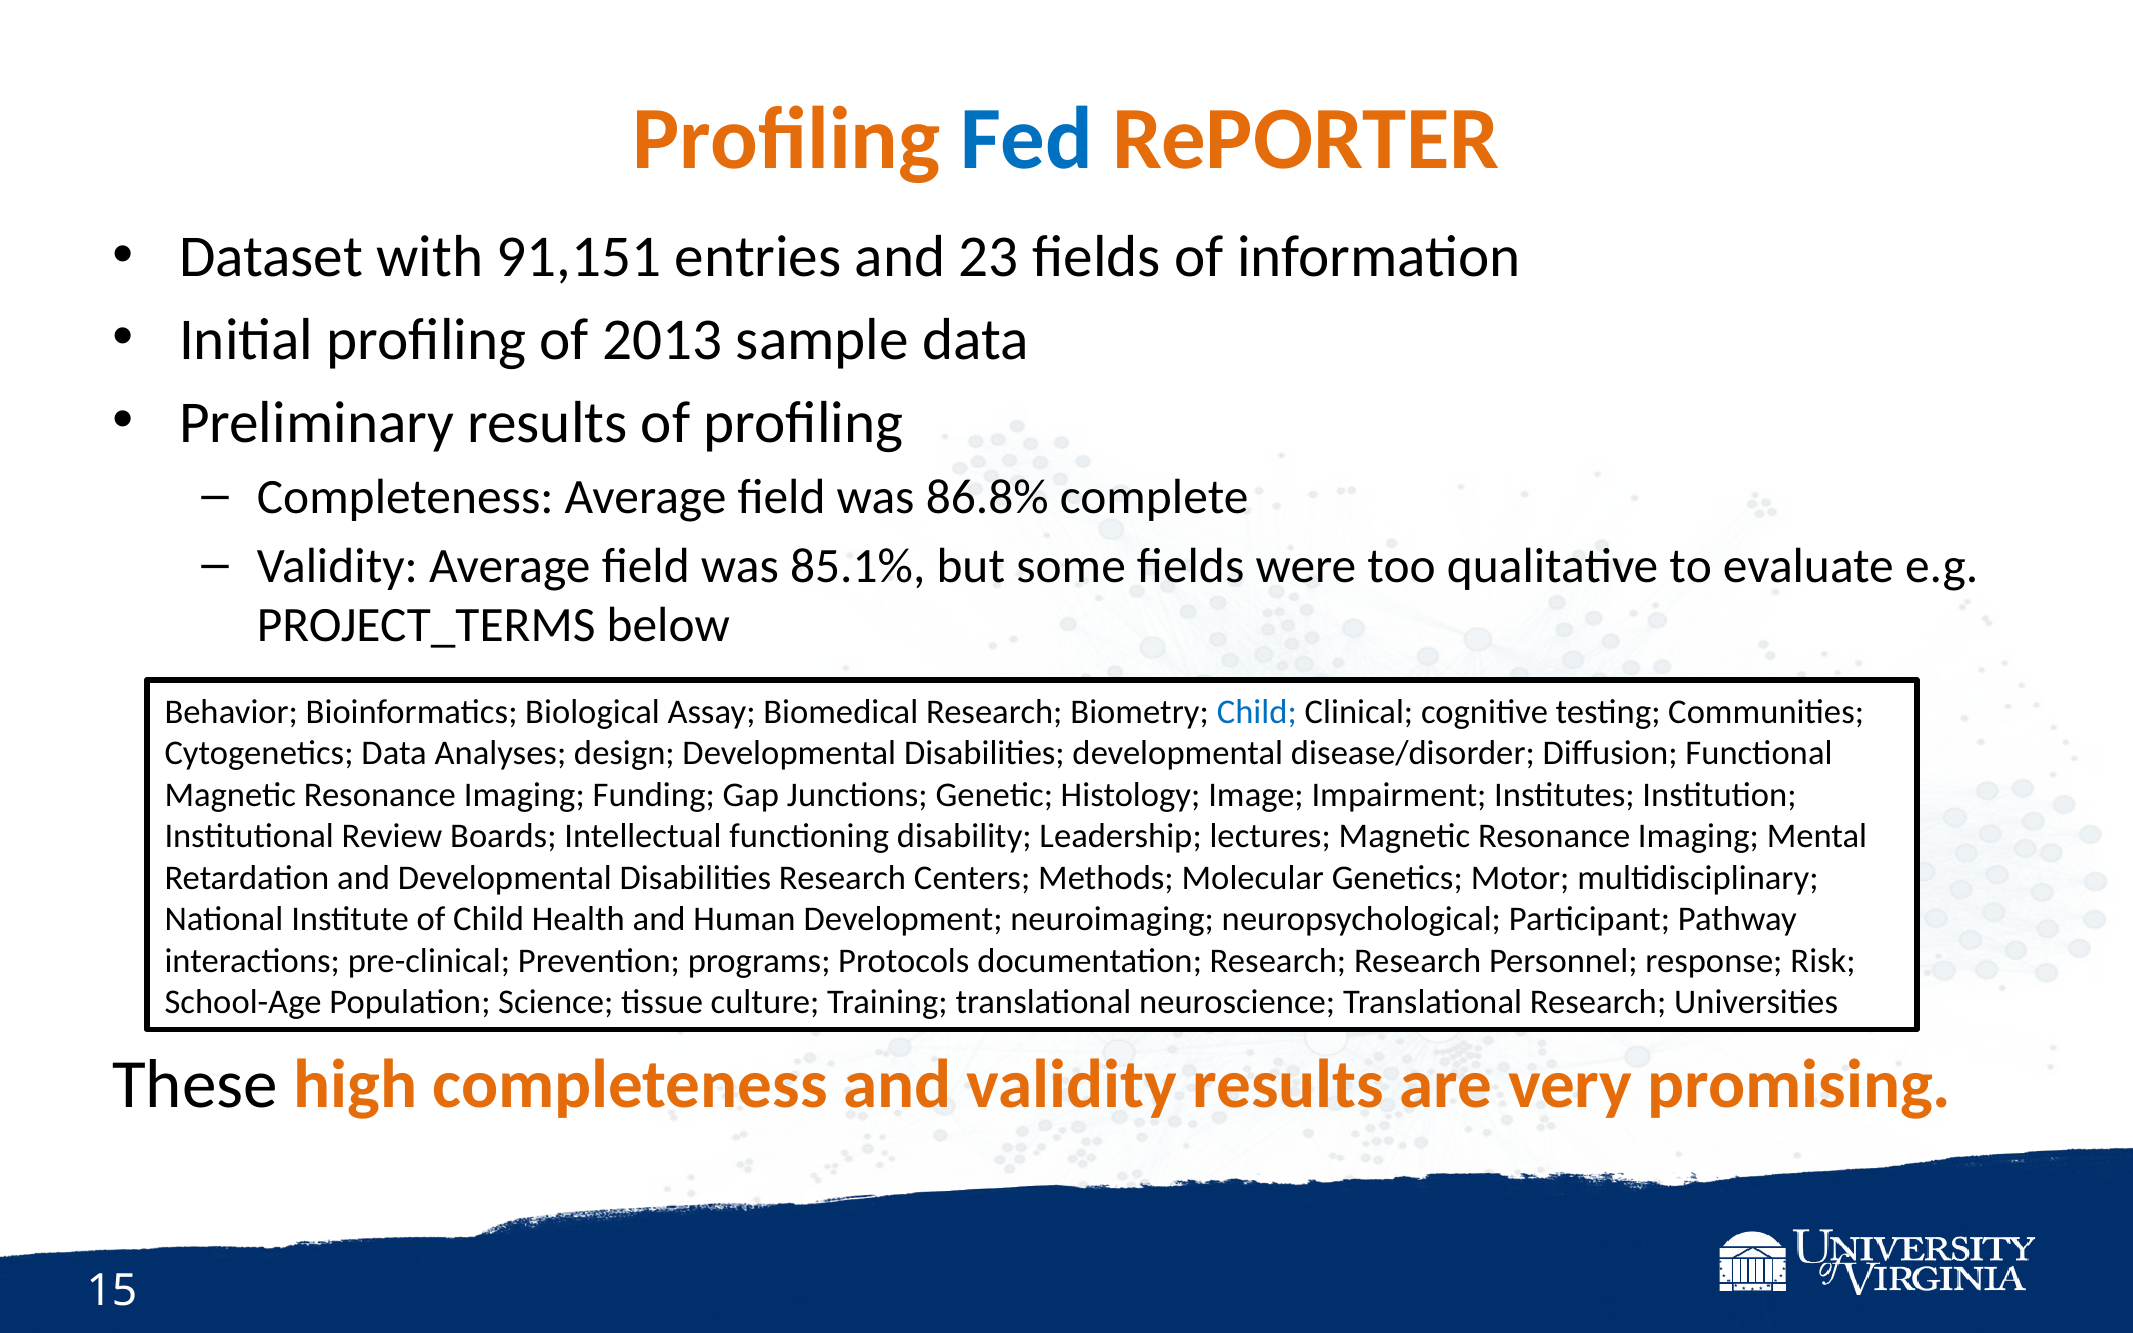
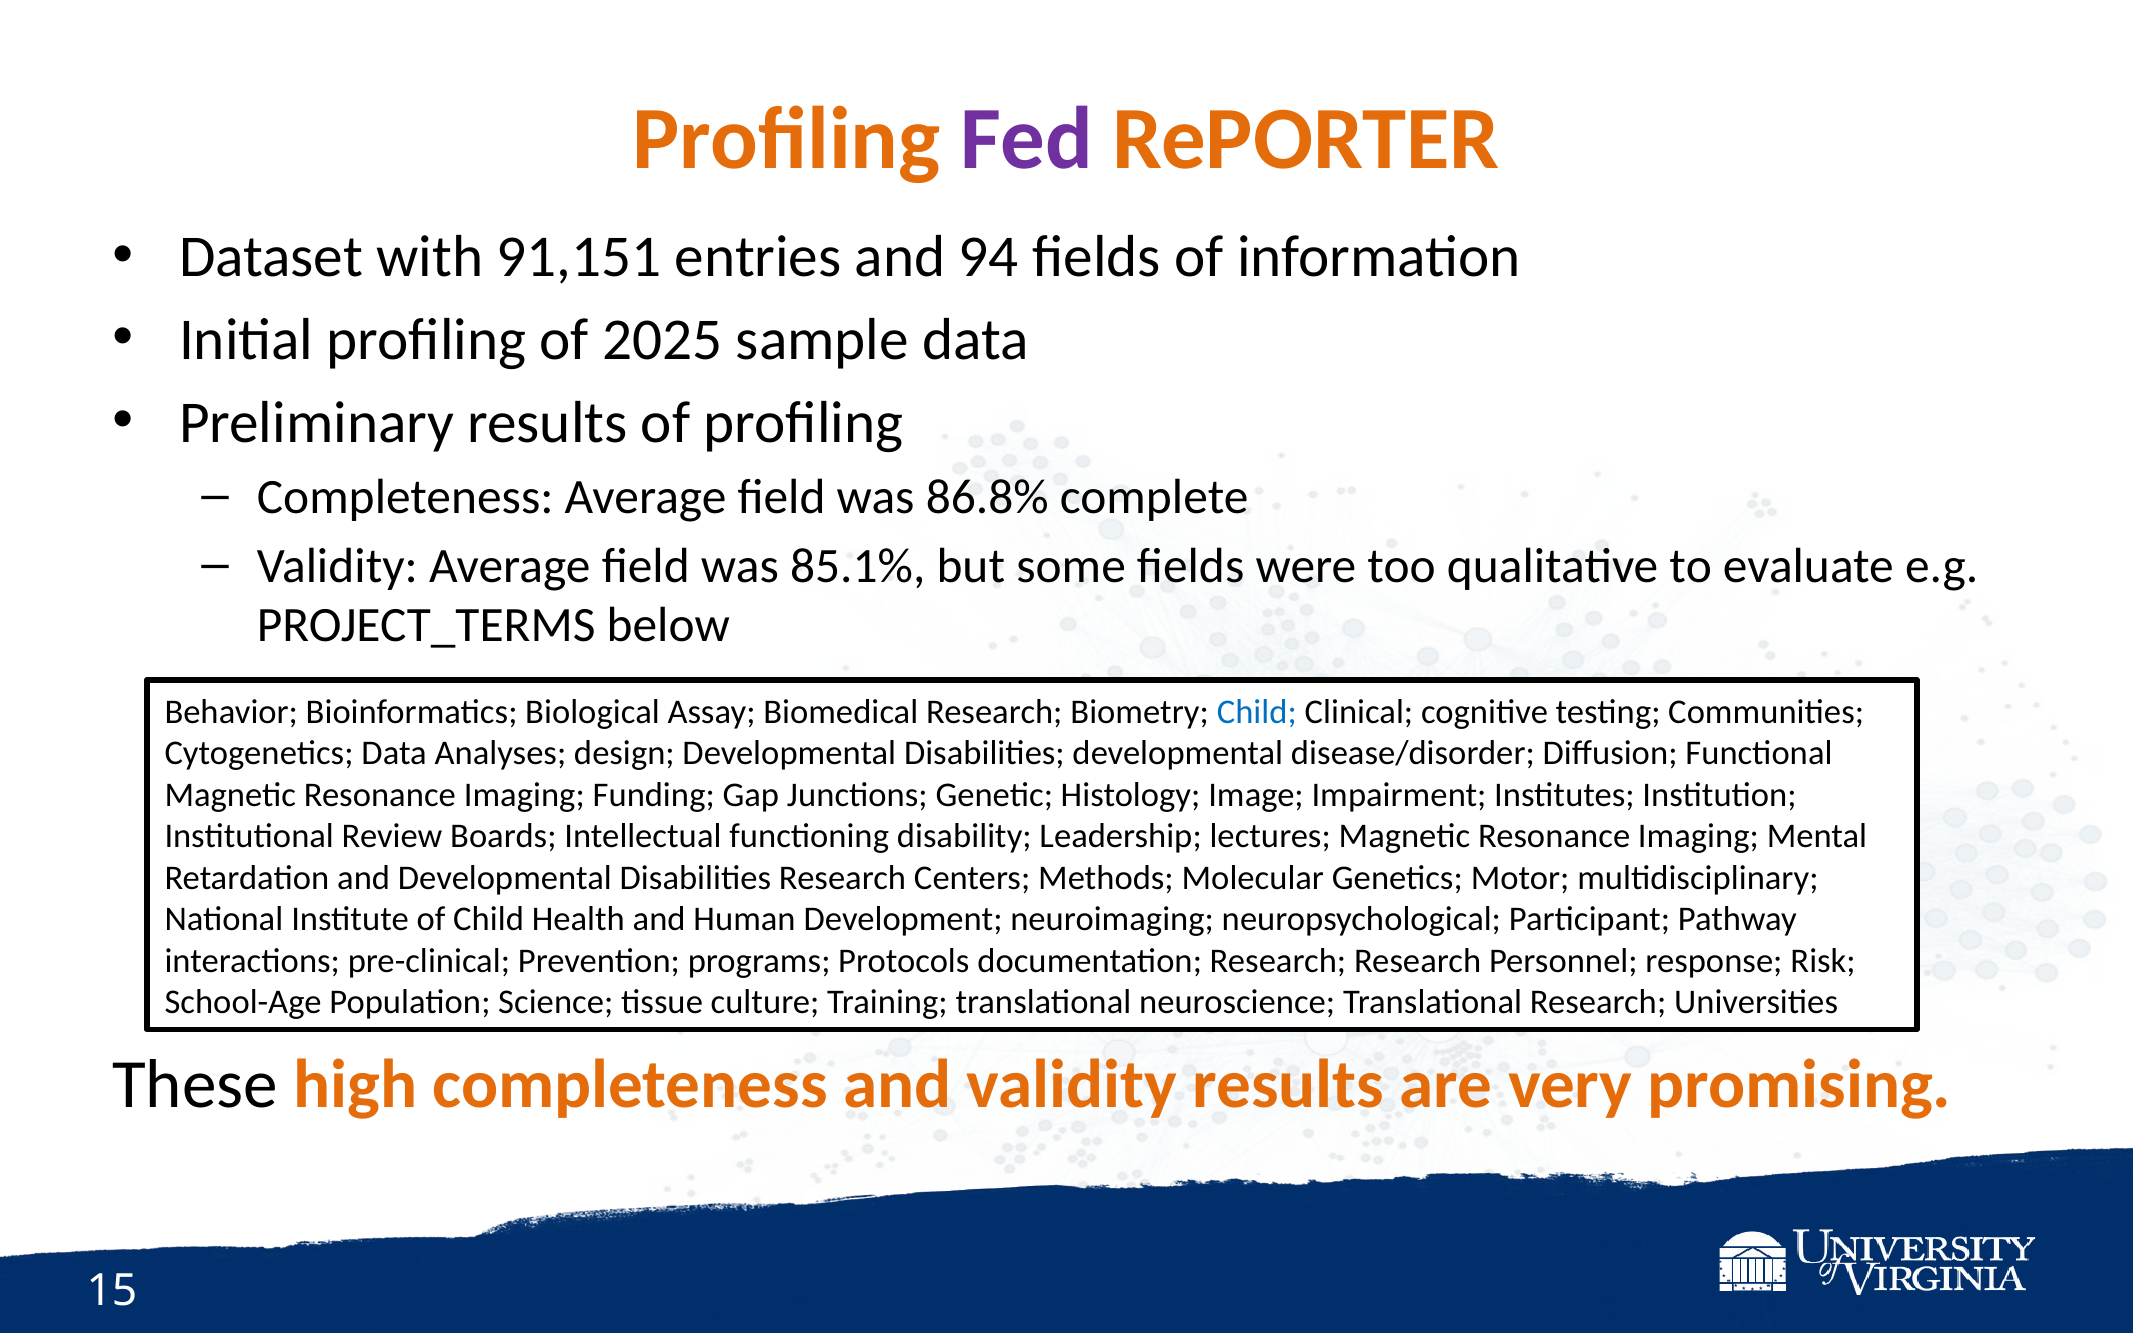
Fed colour: blue -> purple
23: 23 -> 94
2013: 2013 -> 2025
